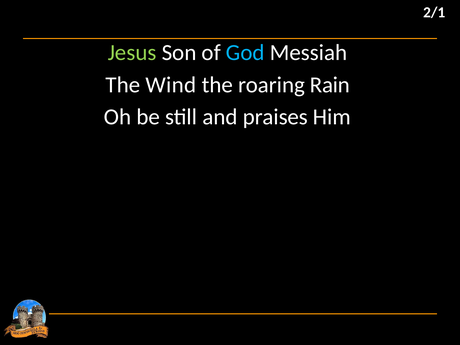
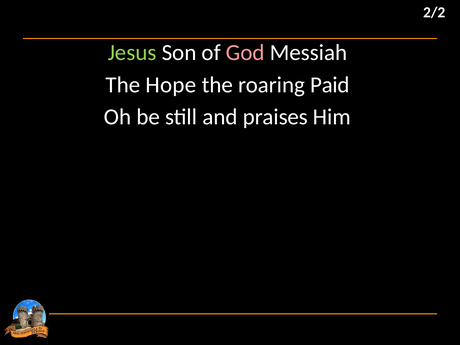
2/1: 2/1 -> 2/2
God colour: light blue -> pink
Wind: Wind -> Hope
Rain: Rain -> Paid
